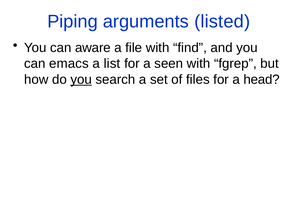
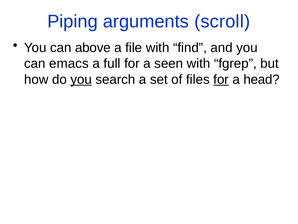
listed: listed -> scroll
aware: aware -> above
list: list -> full
for at (221, 79) underline: none -> present
